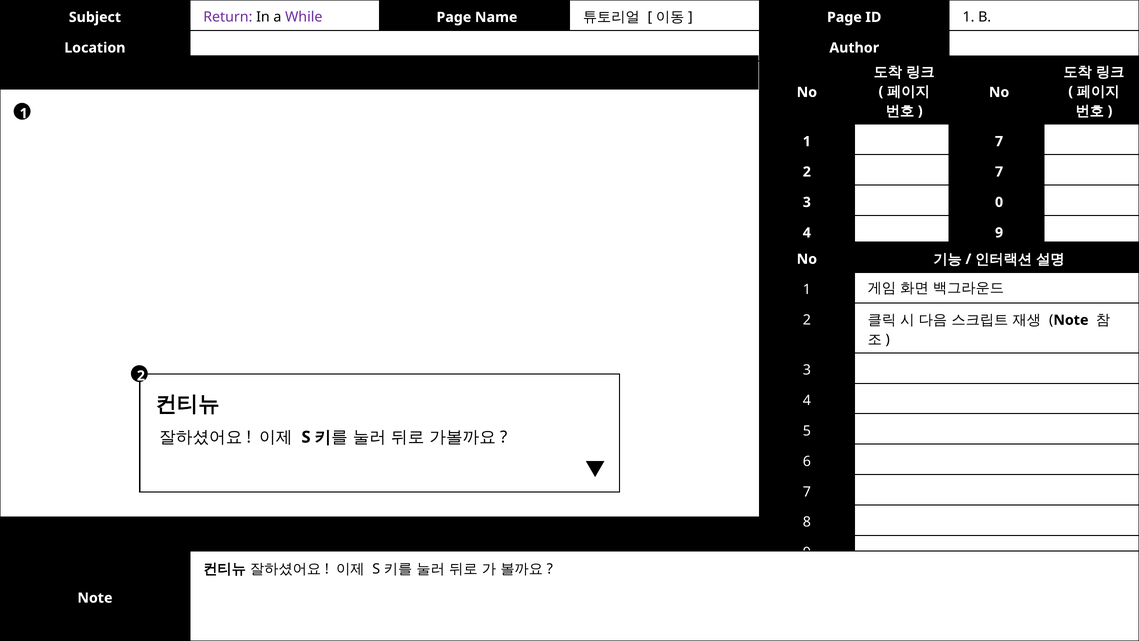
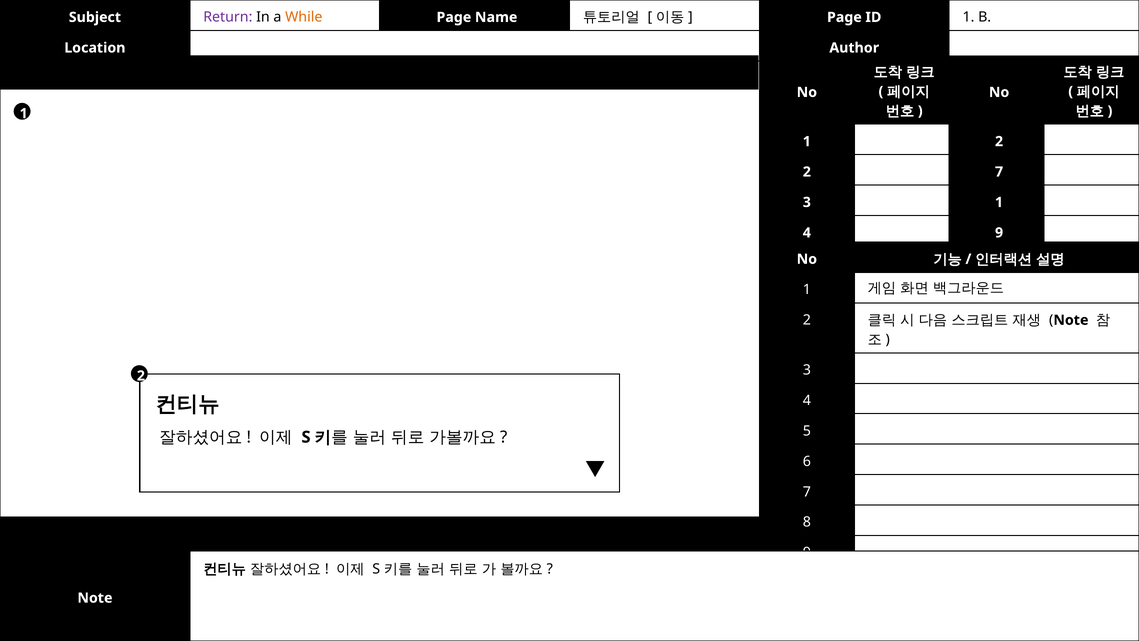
While colour: purple -> orange
7 at (999, 141): 7 -> 2
3 0: 0 -> 1
